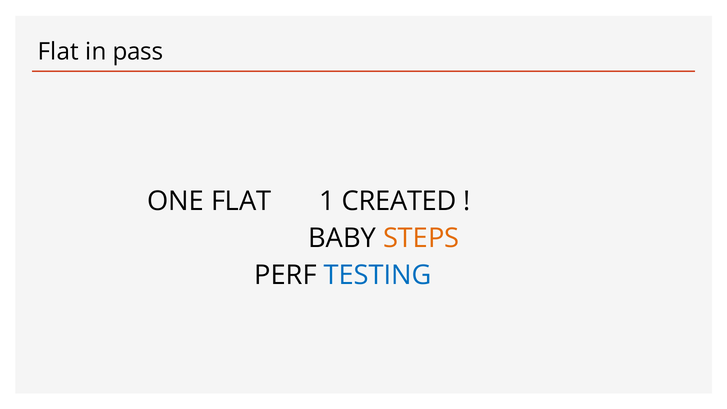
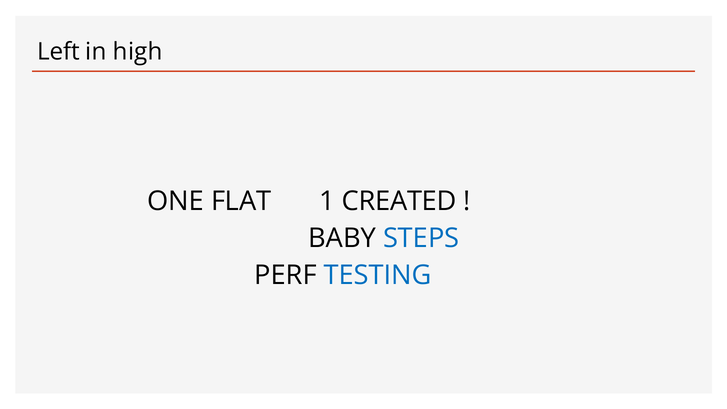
Flat at (58, 52): Flat -> Left
pass: pass -> high
STEPS colour: orange -> blue
